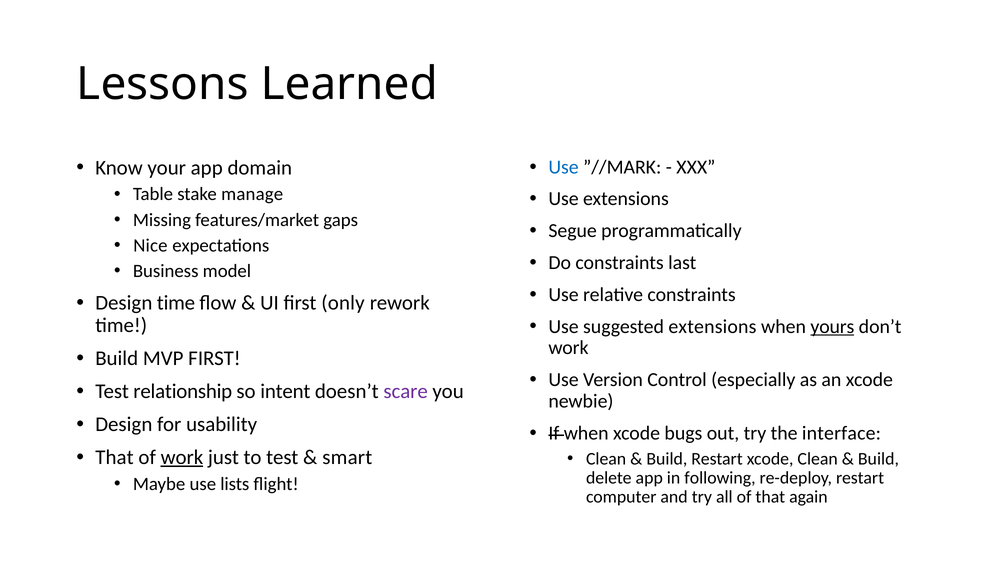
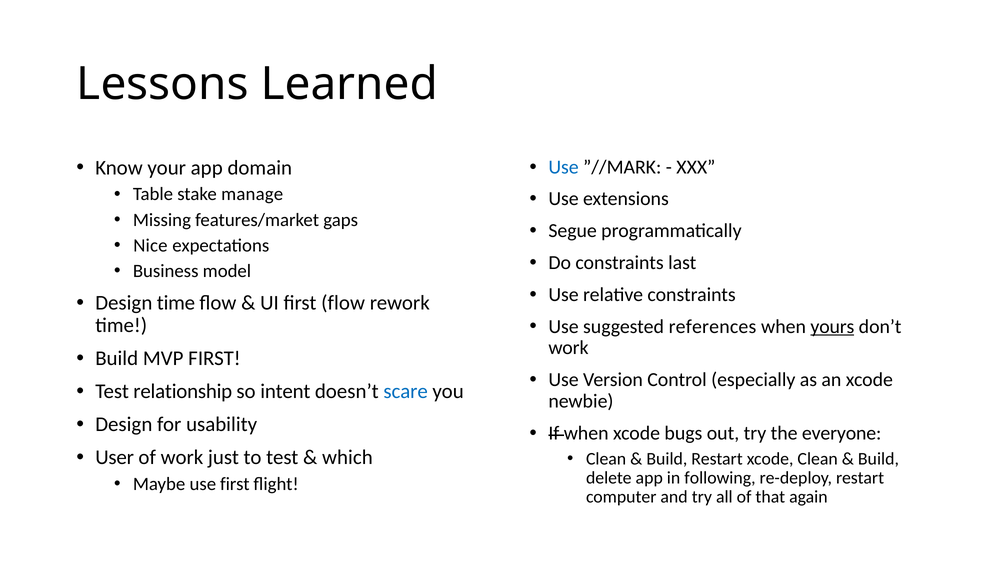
first only: only -> flow
suggested extensions: extensions -> references
scare colour: purple -> blue
interface: interface -> everyone
That at (114, 457): That -> User
work at (182, 457) underline: present -> none
smart: smart -> which
use lists: lists -> first
